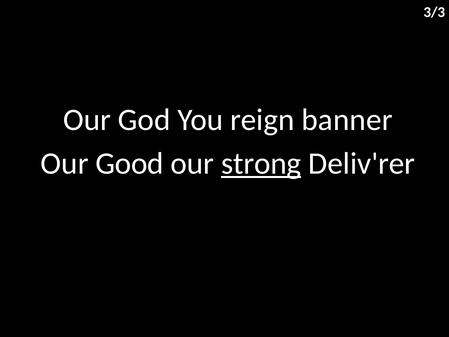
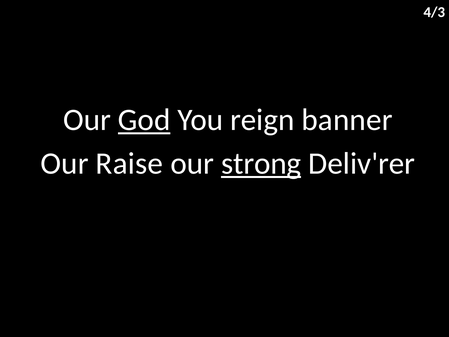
3/3: 3/3 -> 4/3
God underline: none -> present
Good: Good -> Raise
